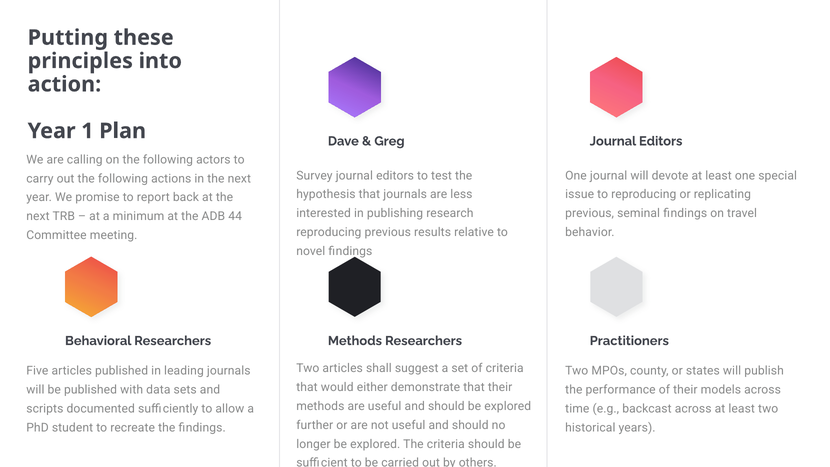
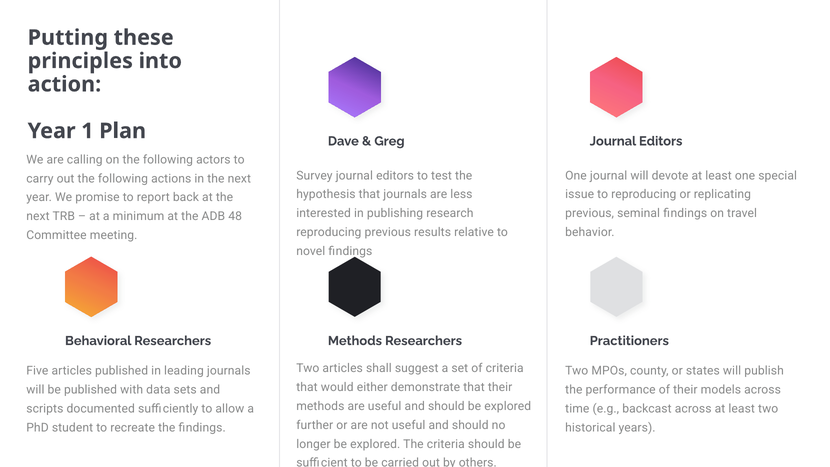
44: 44 -> 48
